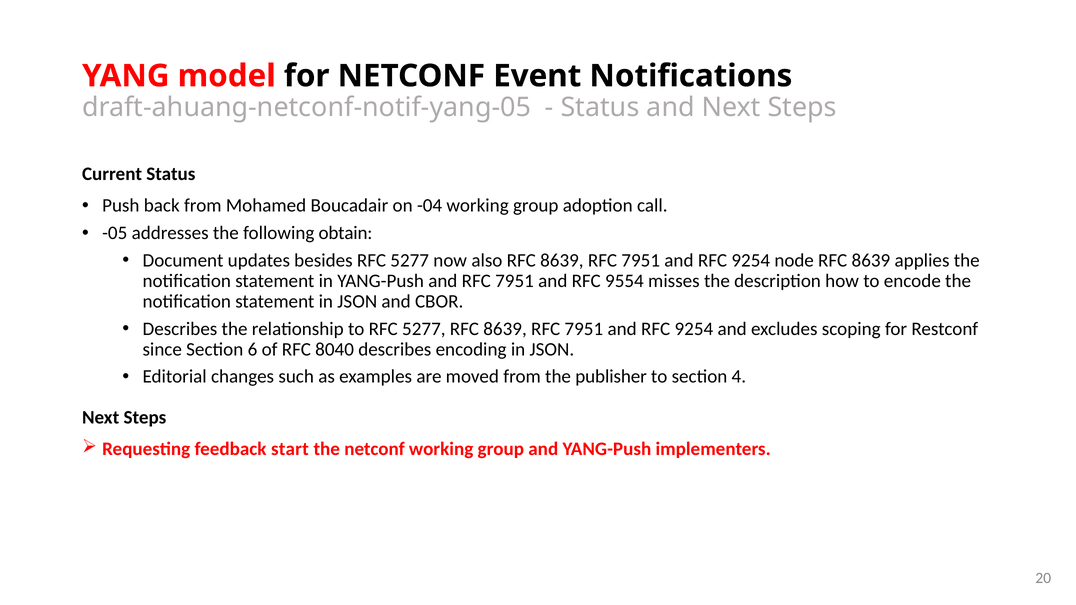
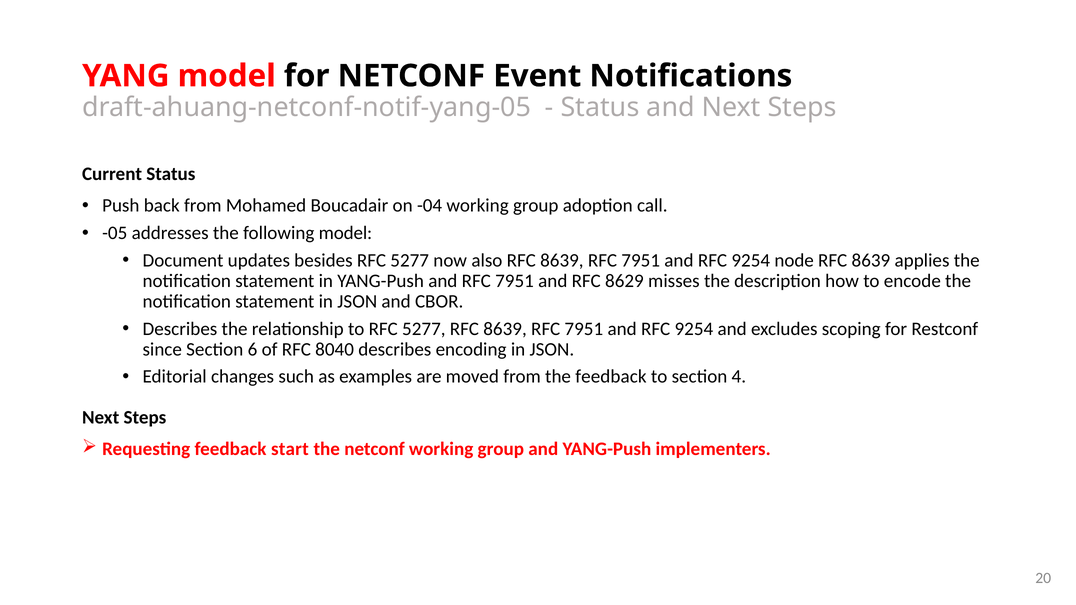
following obtain: obtain -> model
9554: 9554 -> 8629
the publisher: publisher -> feedback
